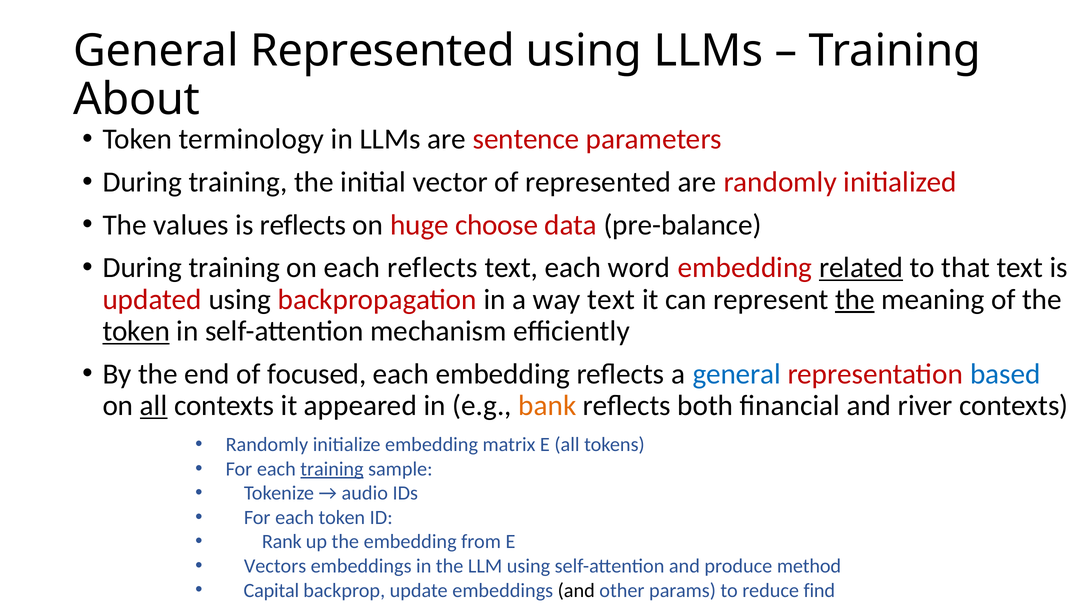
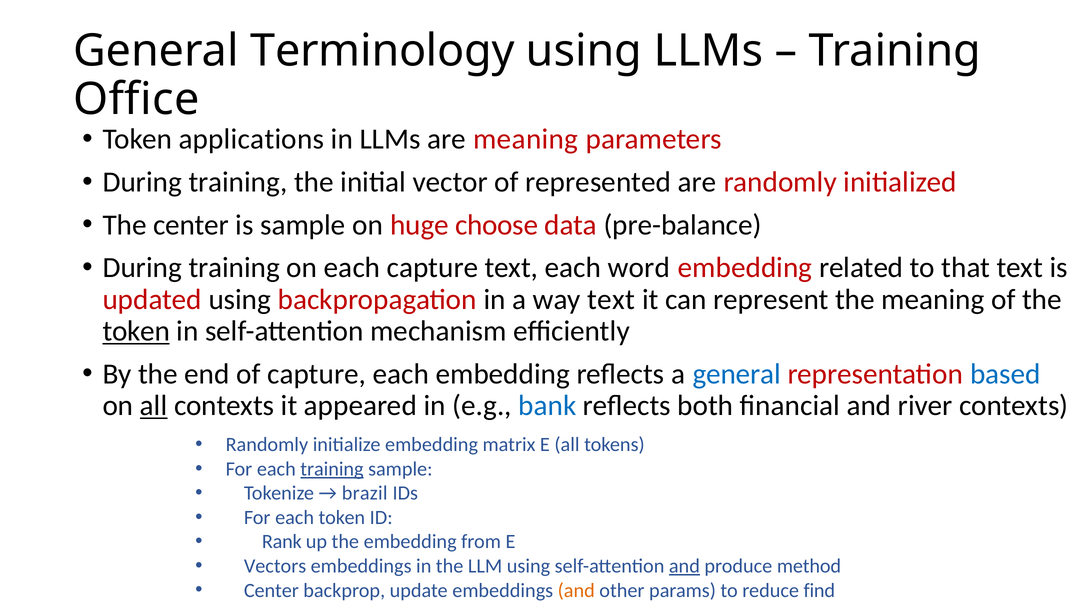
General Represented: Represented -> Terminology
About: About -> Office
terminology: terminology -> applications
are sentence: sentence -> meaning
The values: values -> center
is reflects: reflects -> sample
each reflects: reflects -> capture
related underline: present -> none
the at (855, 300) underline: present -> none
of focused: focused -> capture
bank colour: orange -> blue
audio: audio -> brazil
and at (684, 567) underline: none -> present
Capital at (271, 591): Capital -> Center
and at (576, 591) colour: black -> orange
